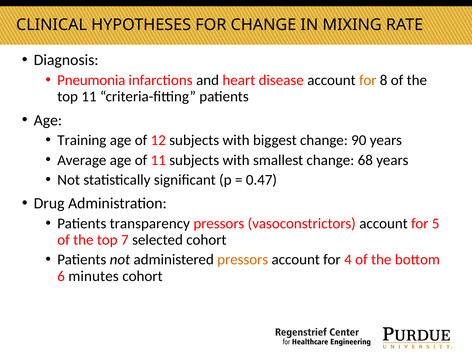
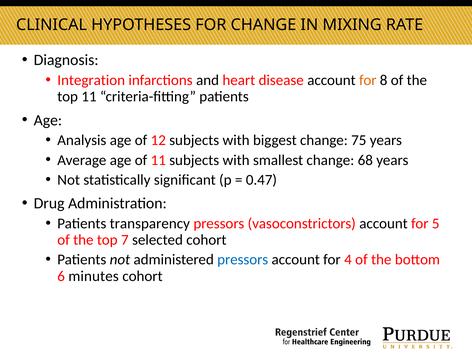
Pneumonia: Pneumonia -> Integration
Training: Training -> Analysis
90: 90 -> 75
pressors at (243, 260) colour: orange -> blue
